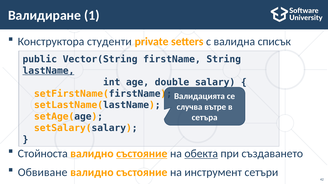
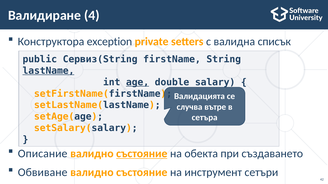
1: 1 -> 4
студенти: студенти -> exception
Vector(String: Vector(String -> Сервиз(String
age underline: none -> present
Стойноста: Стойноста -> Описание
обекта underline: present -> none
